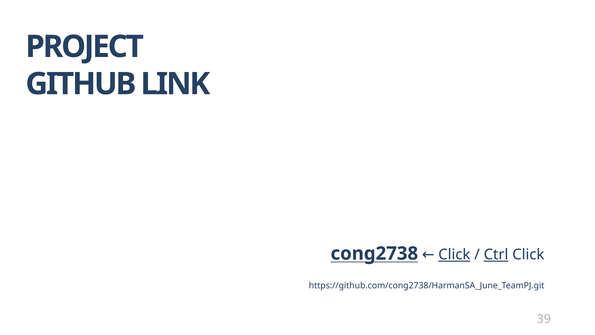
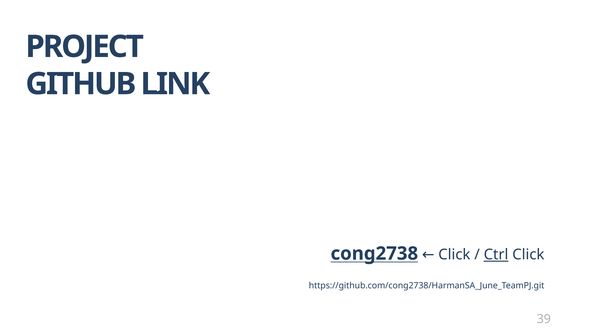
Click at (454, 255) underline: present -> none
